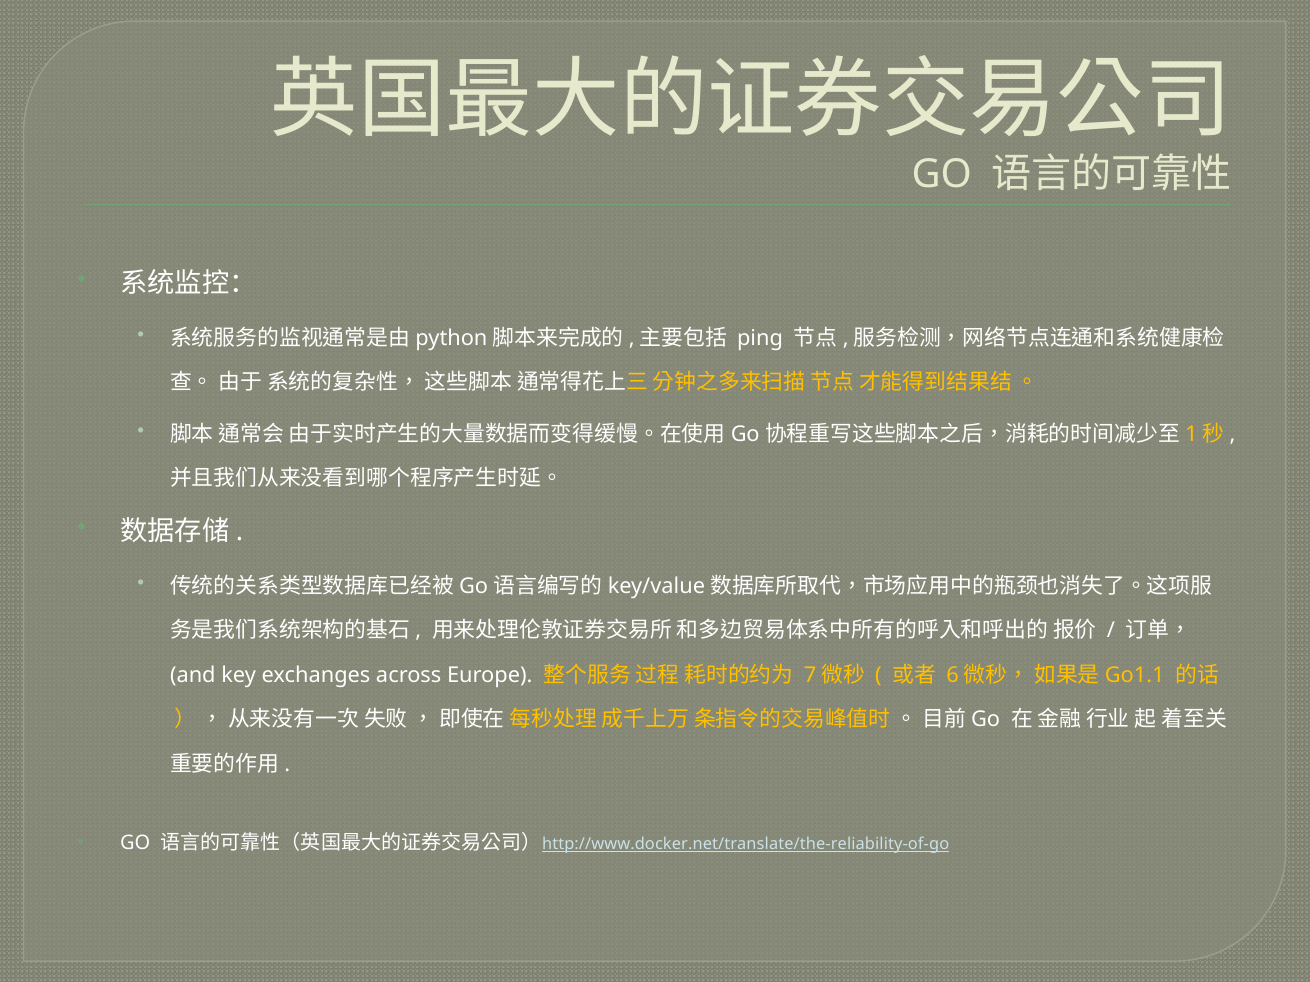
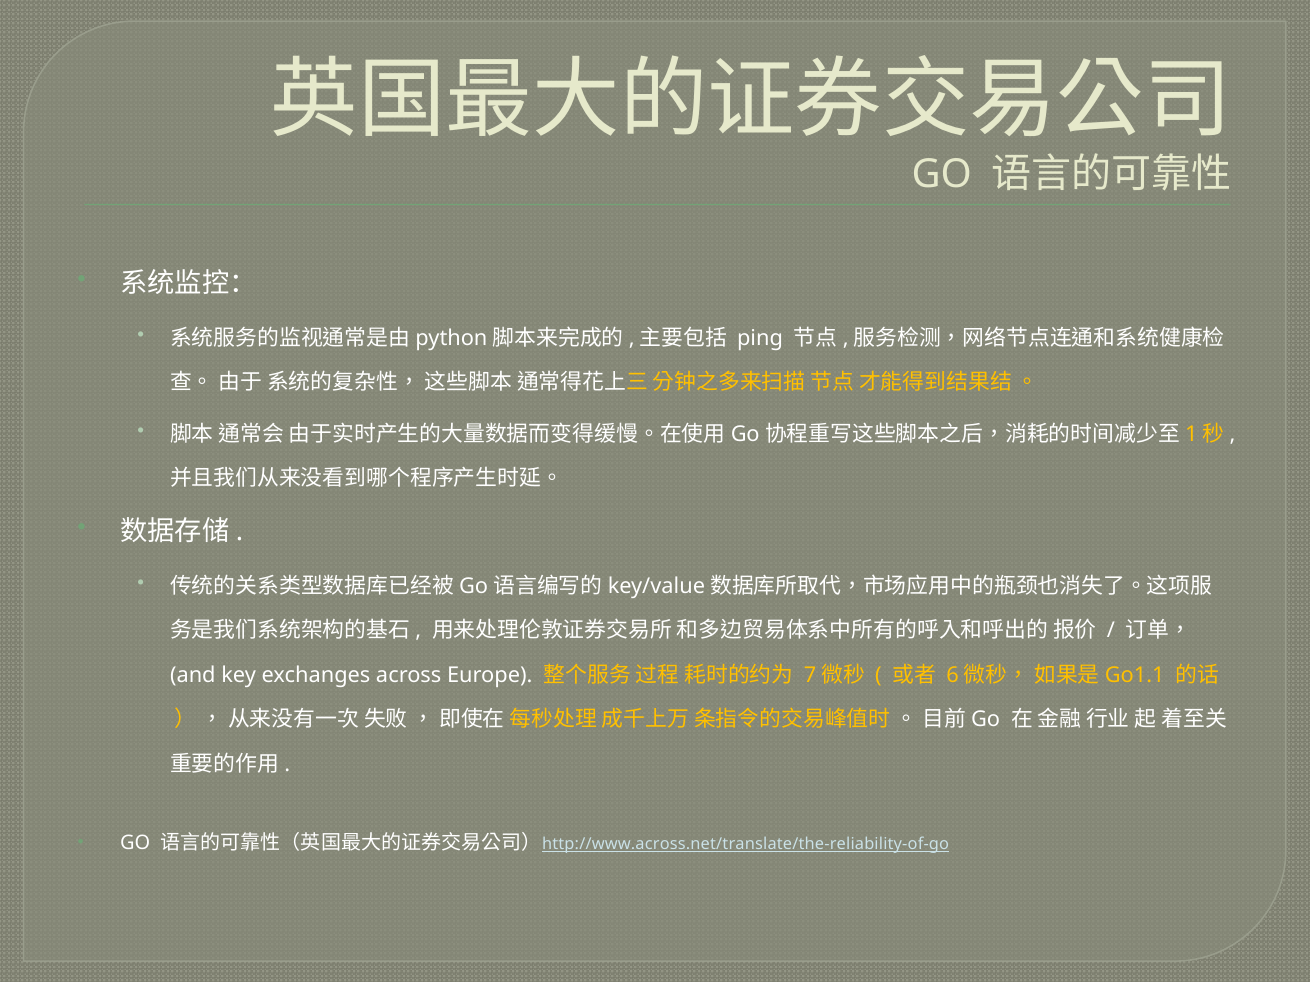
http://www.docker.net/translate/the-reliability-of-go: http://www.docker.net/translate/the-reliability-of-go -> http://www.across.net/translate/the-reliability-of-go
